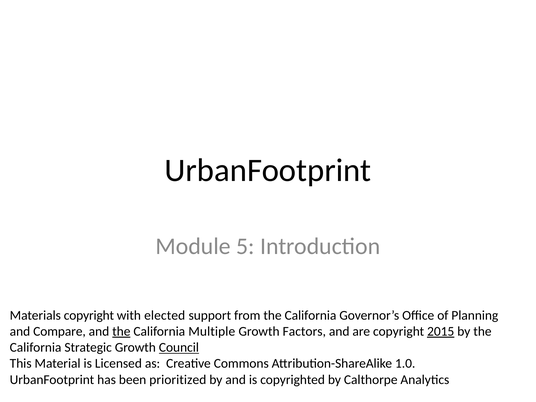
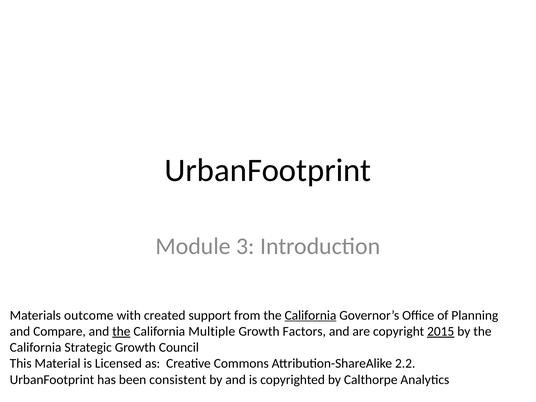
5: 5 -> 3
Materials copyright: copyright -> outcome
elected: elected -> created
California at (310, 315) underline: none -> present
Council underline: present -> none
1.0: 1.0 -> 2.2
prioritized: prioritized -> consistent
